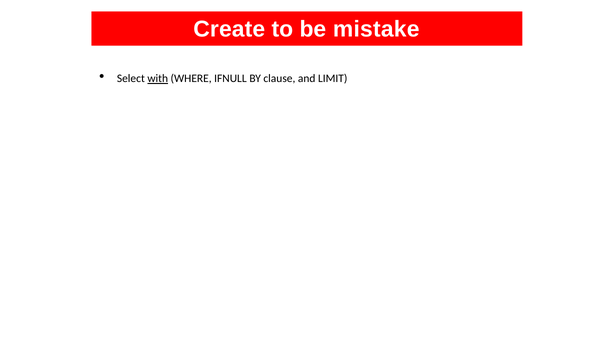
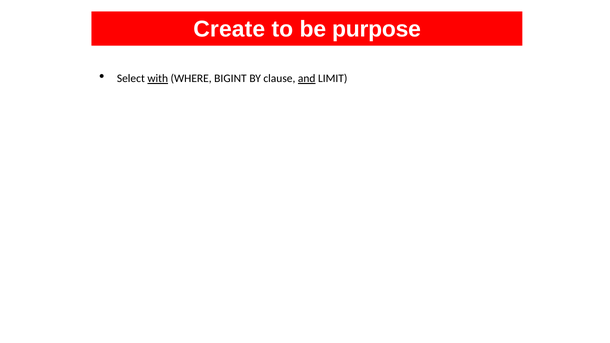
mistake: mistake -> purpose
IFNULL: IFNULL -> BIGINT
and underline: none -> present
